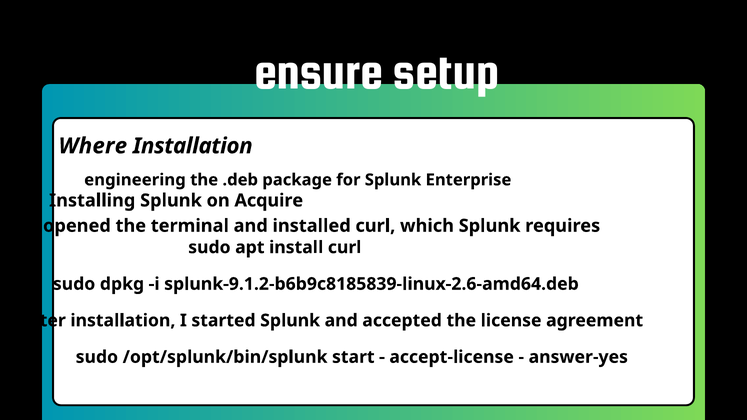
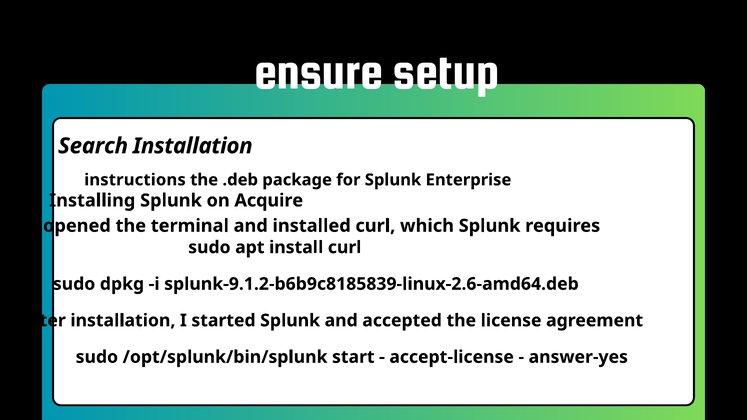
Where: Where -> Search
engineering: engineering -> instructions
